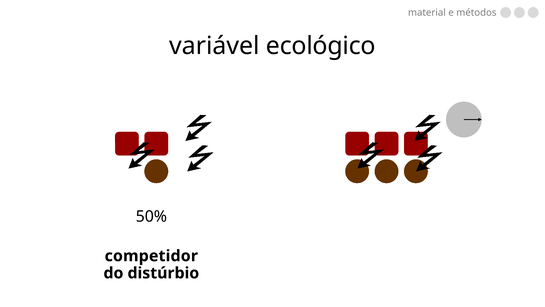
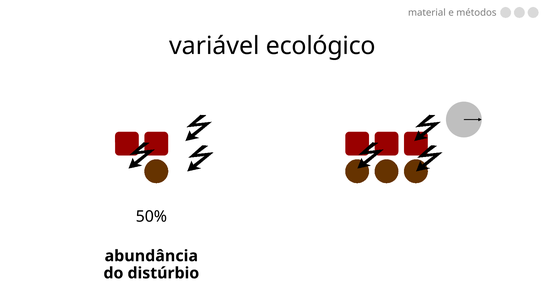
competidor: competidor -> abundância
